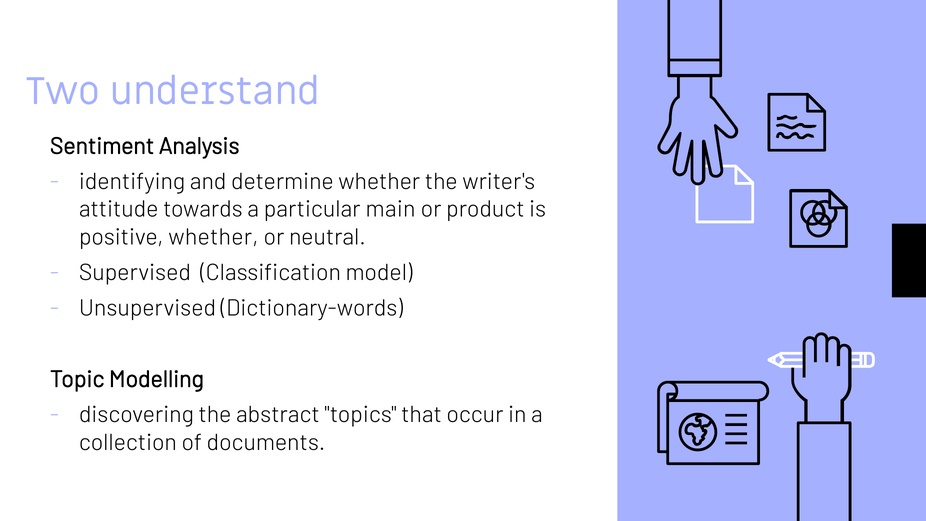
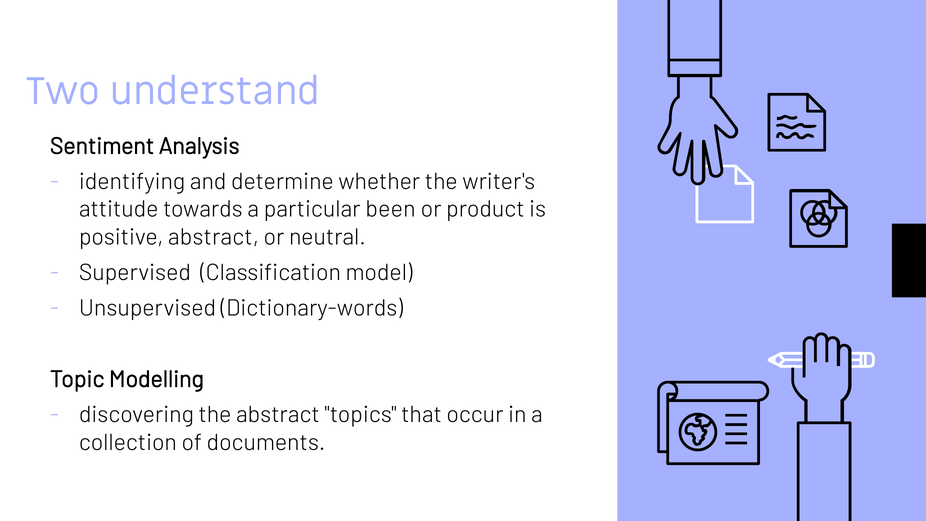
main: main -> been
positive whether: whether -> abstract
